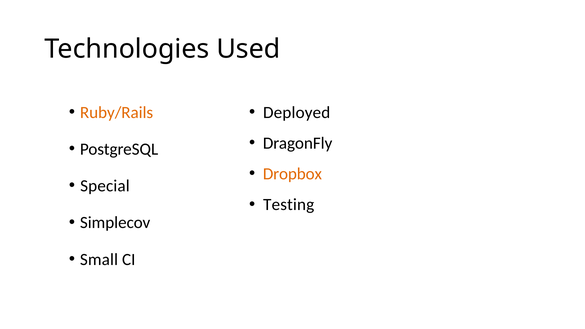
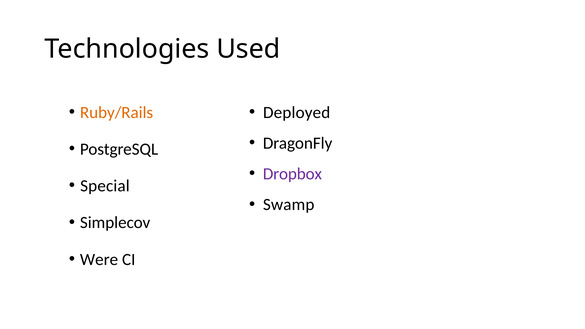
Dropbox colour: orange -> purple
Testing: Testing -> Swamp
Small: Small -> Were
